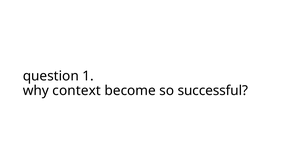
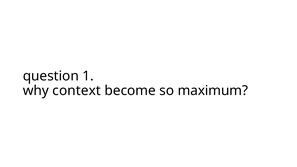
successful: successful -> maximum
